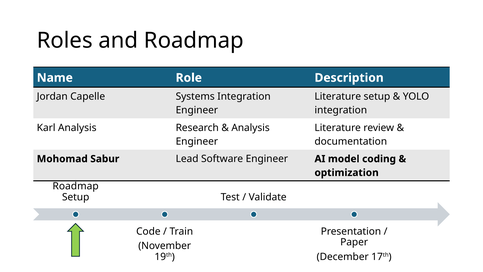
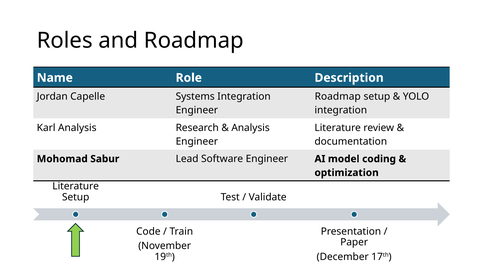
Literature at (338, 96): Literature -> Roadmap
Roadmap at (76, 186): Roadmap -> Literature
